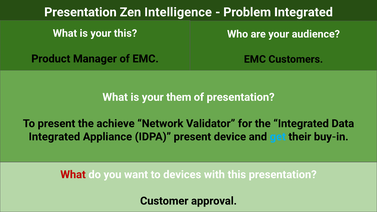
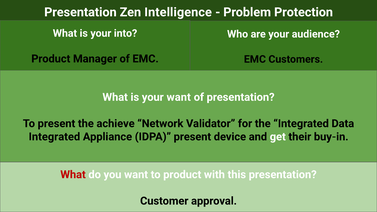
Problem Integrated: Integrated -> Protection
your this: this -> into
your them: them -> want
get colour: light blue -> white
to devices: devices -> product
